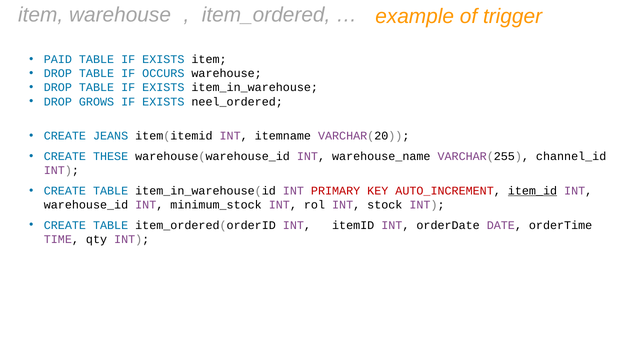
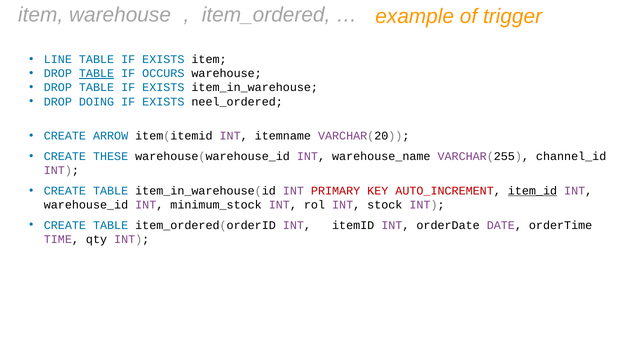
PAID: PAID -> LINE
TABLE at (97, 73) underline: none -> present
GROWS: GROWS -> DOING
JEANS: JEANS -> ARROW
